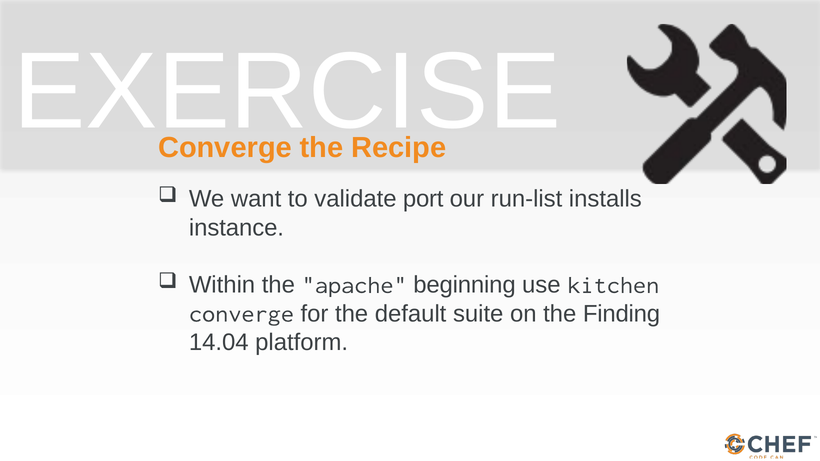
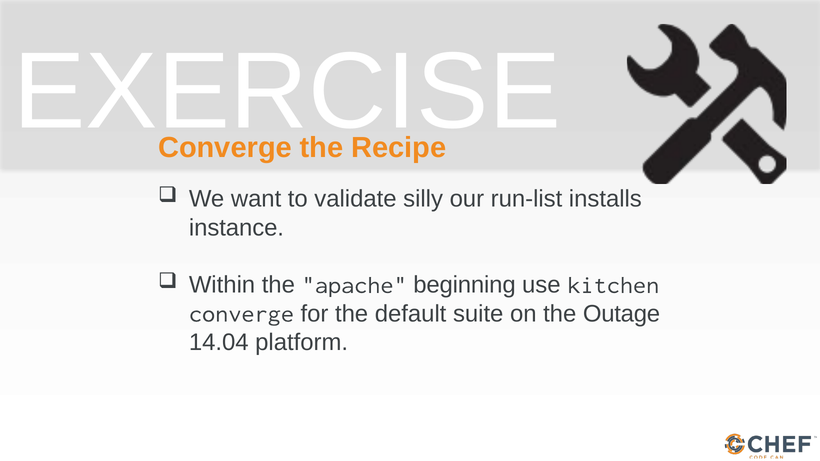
port: port -> silly
Finding: Finding -> Outage
